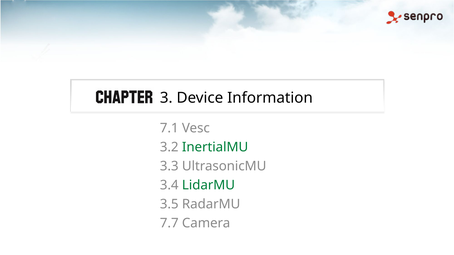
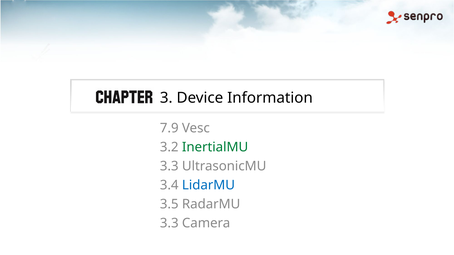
7.1: 7.1 -> 7.9
LidarMU colour: green -> blue
7.7 at (169, 224): 7.7 -> 3.3
